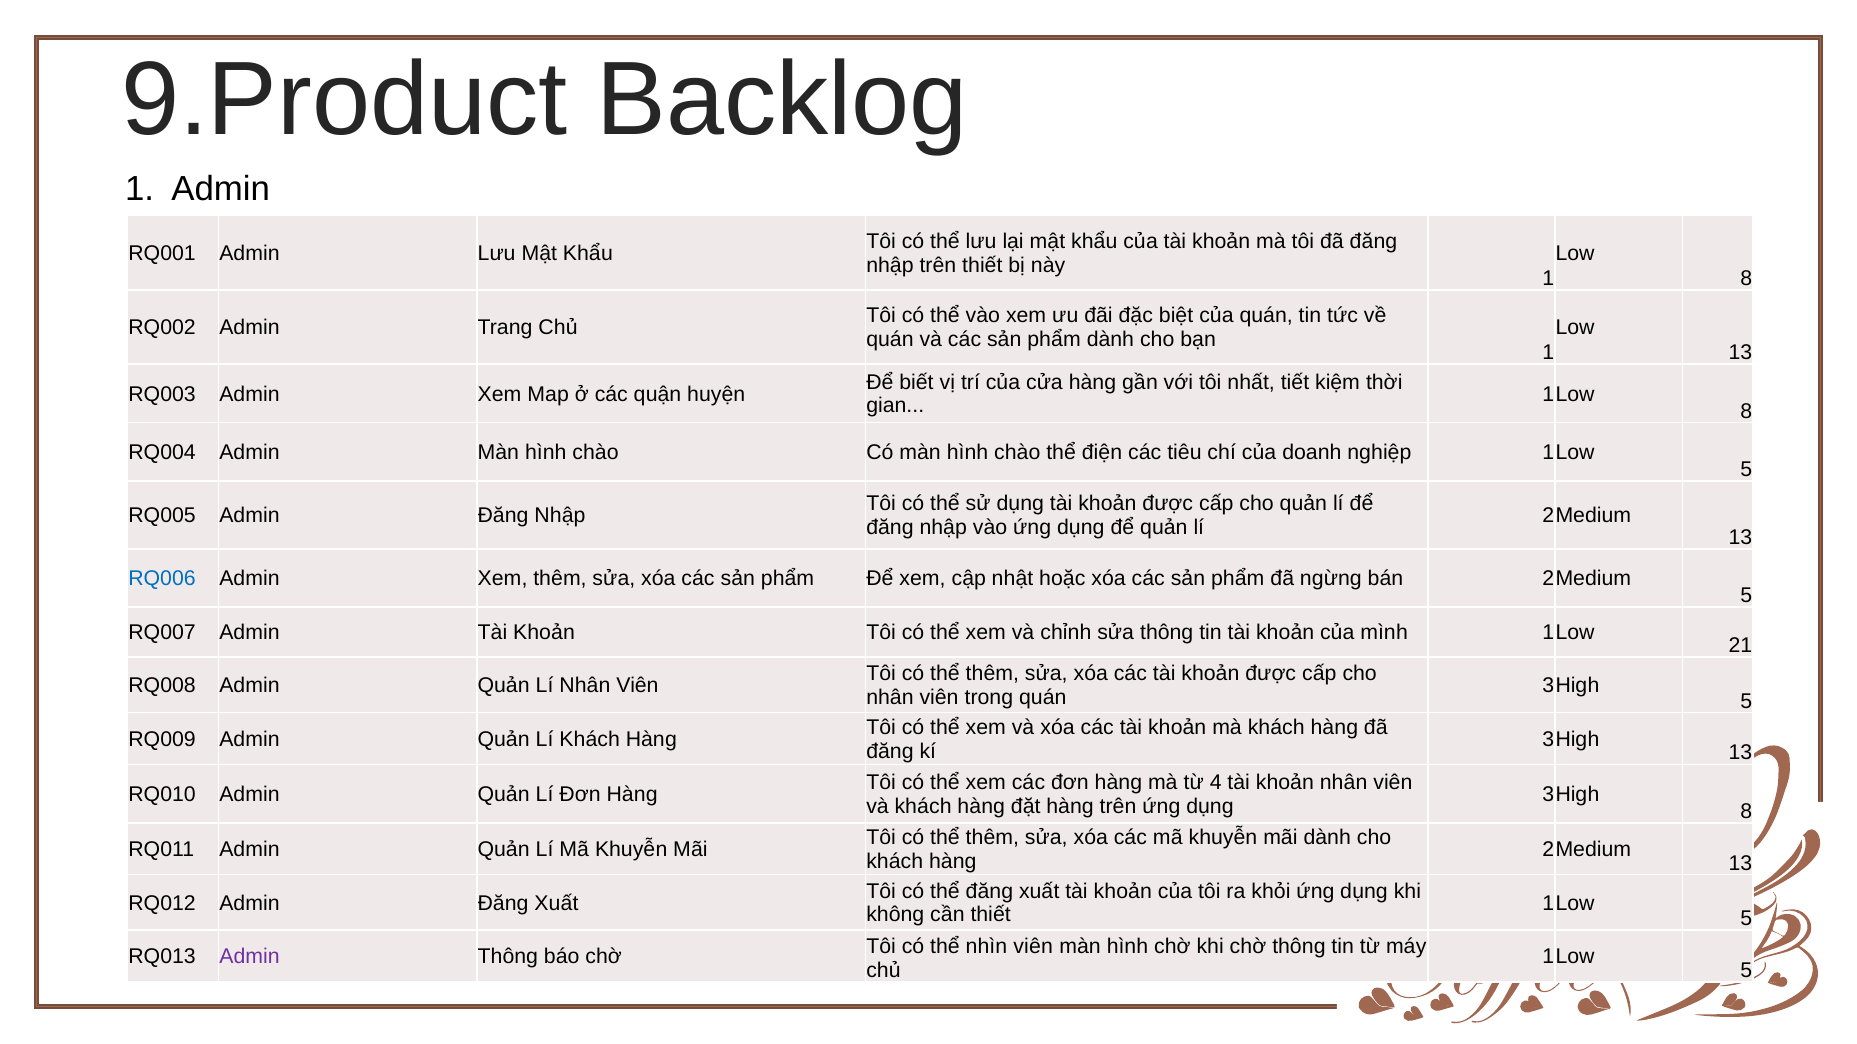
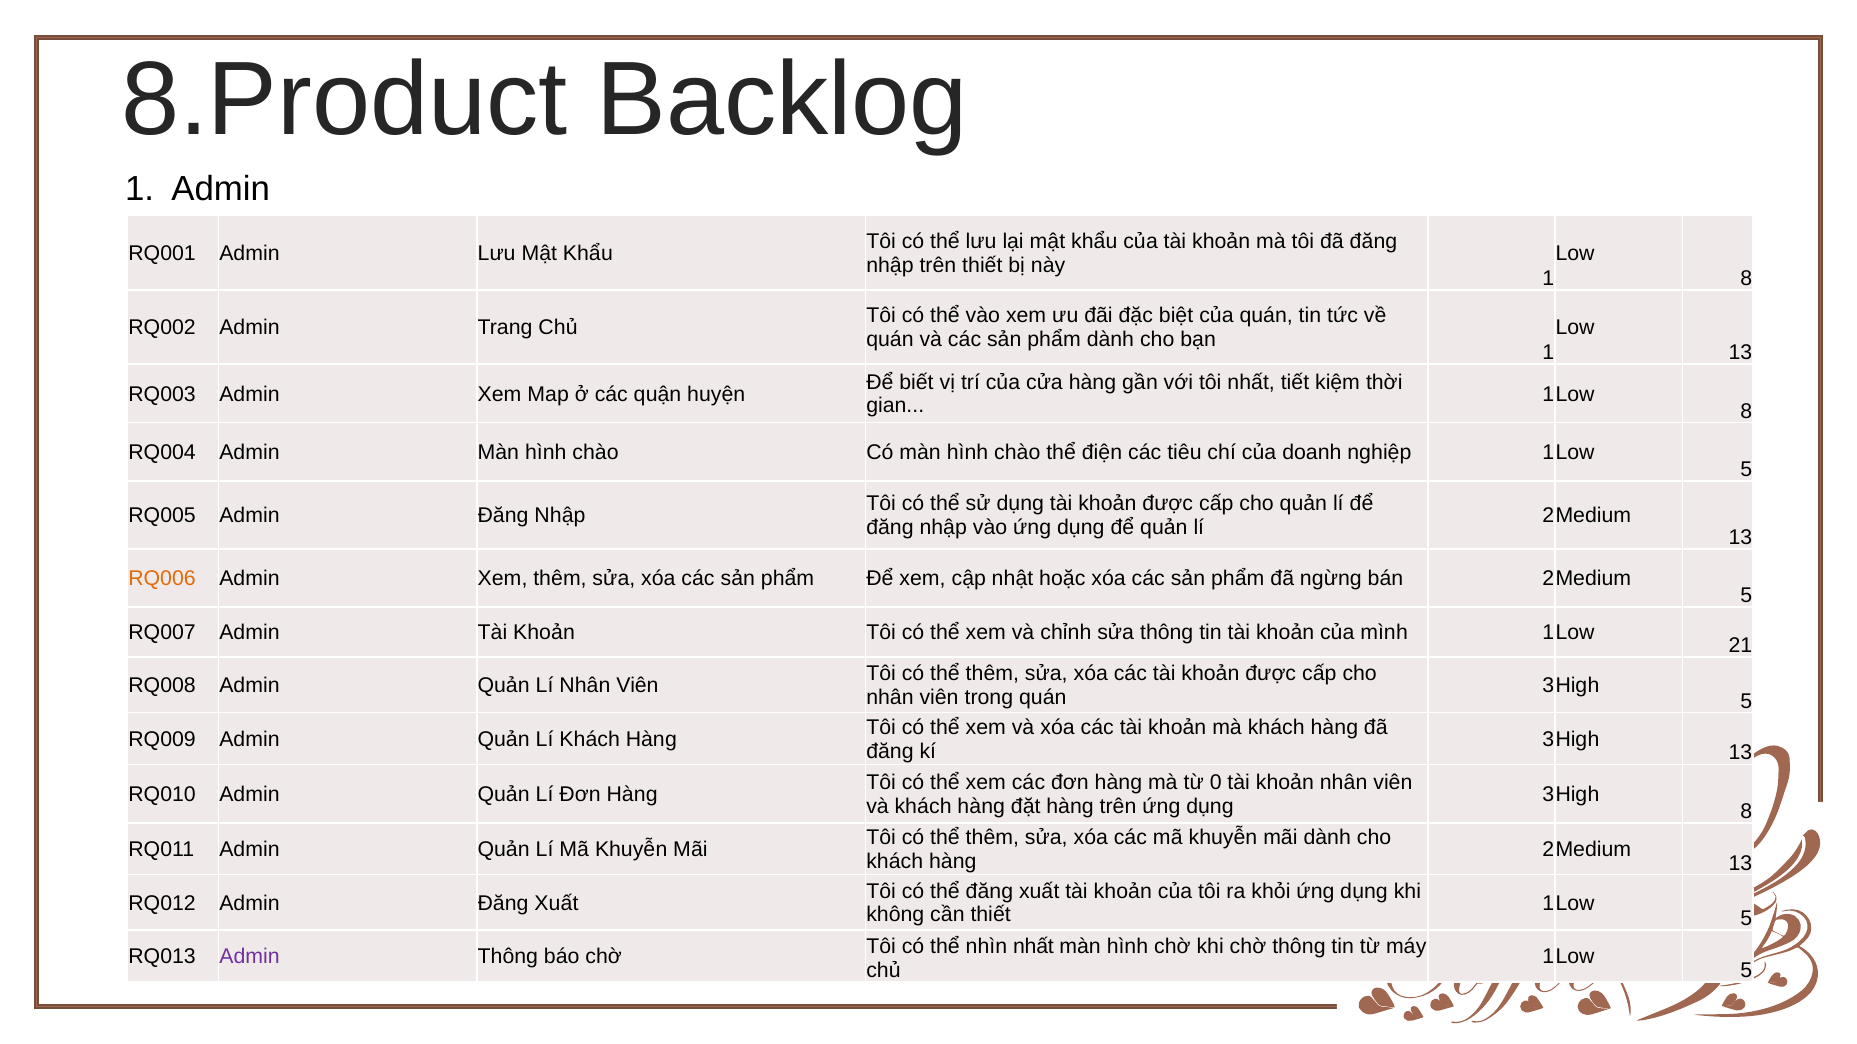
9.Product: 9.Product -> 8.Product
RQ006 colour: blue -> orange
4: 4 -> 0
nhìn viên: viên -> nhất
